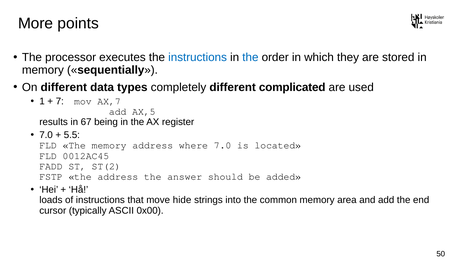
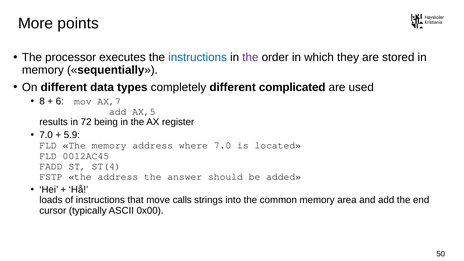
the at (250, 57) colour: blue -> purple
1: 1 -> 8
7: 7 -> 6
67: 67 -> 72
5.5: 5.5 -> 5.9
ST(2: ST(2 -> ST(4
hide: hide -> calls
